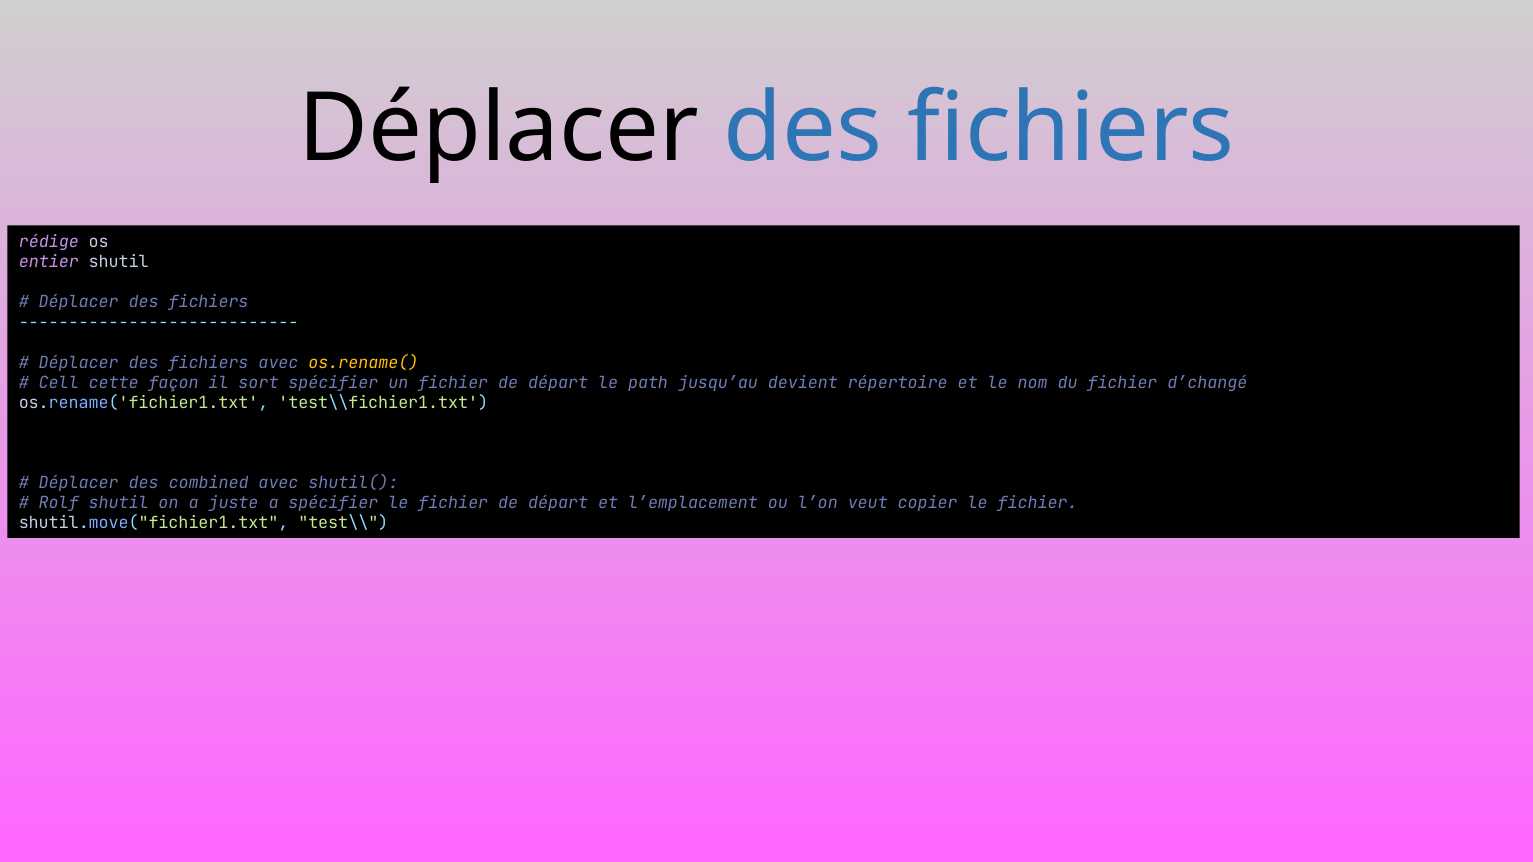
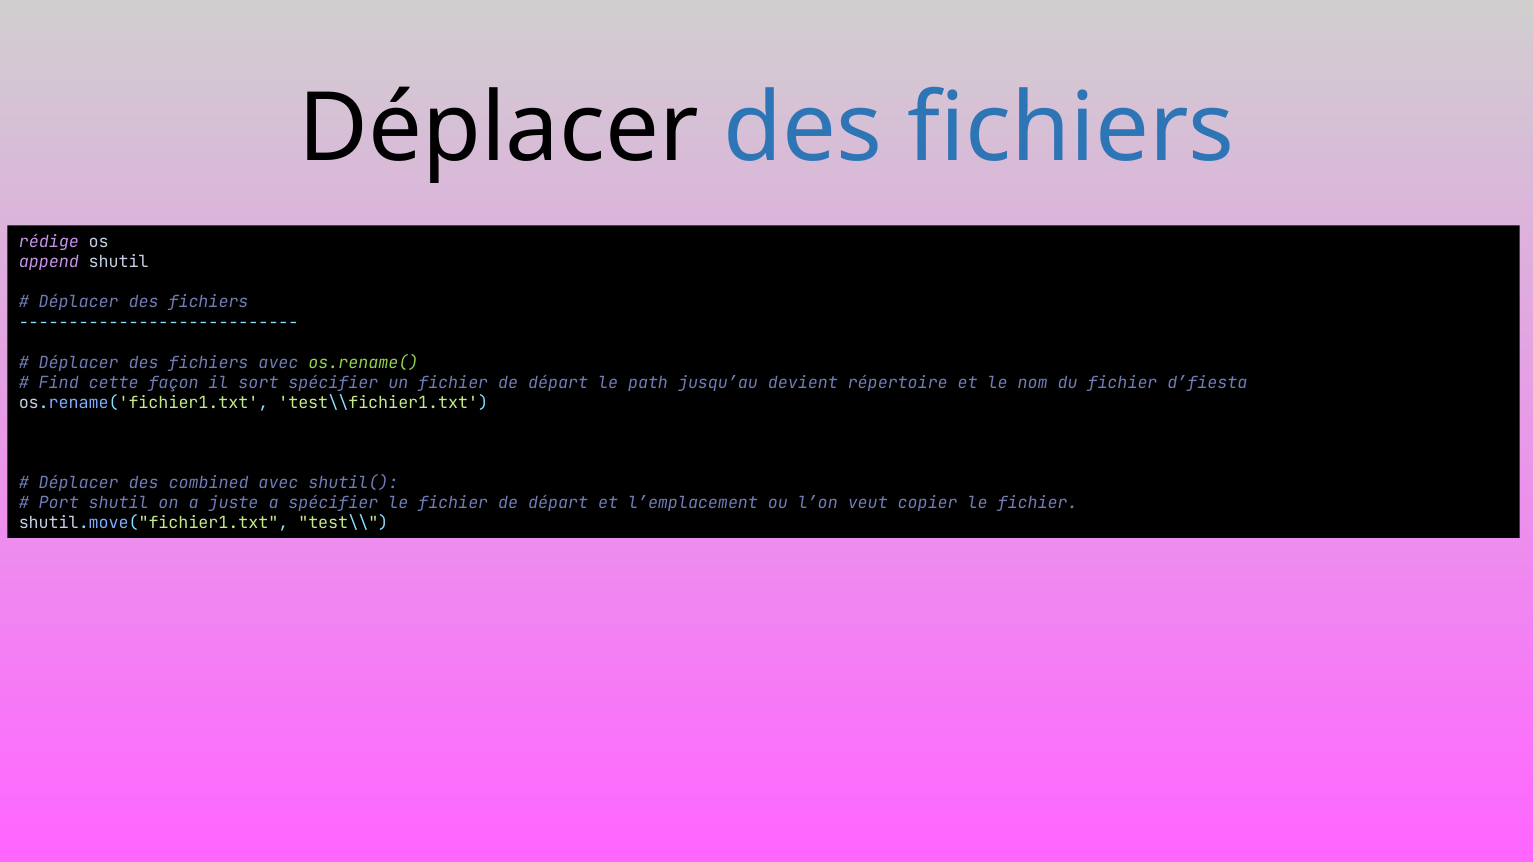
entier: entier -> append
os.rename( colour: yellow -> light green
Cell: Cell -> Find
d’changé: d’changé -> d’fiesta
Rolf: Rolf -> Port
